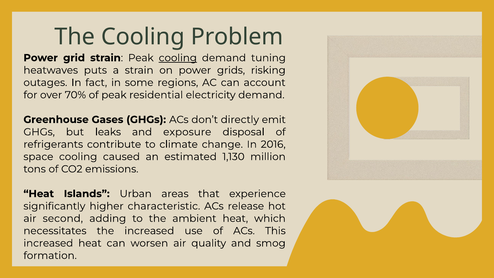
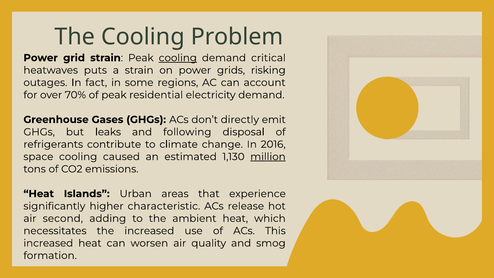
tuning: tuning -> critical
exposure: exposure -> following
million underline: none -> present
